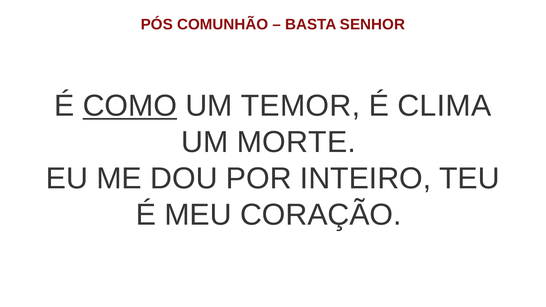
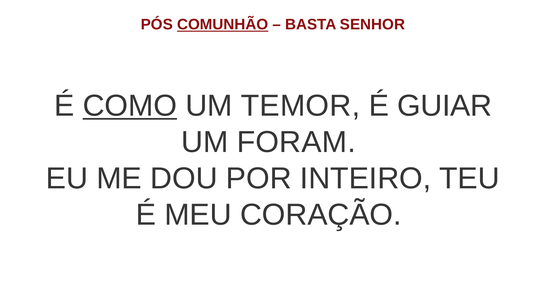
COMUNHÃO underline: none -> present
CLIMA: CLIMA -> GUIAR
MORTE: MORTE -> FORAM
